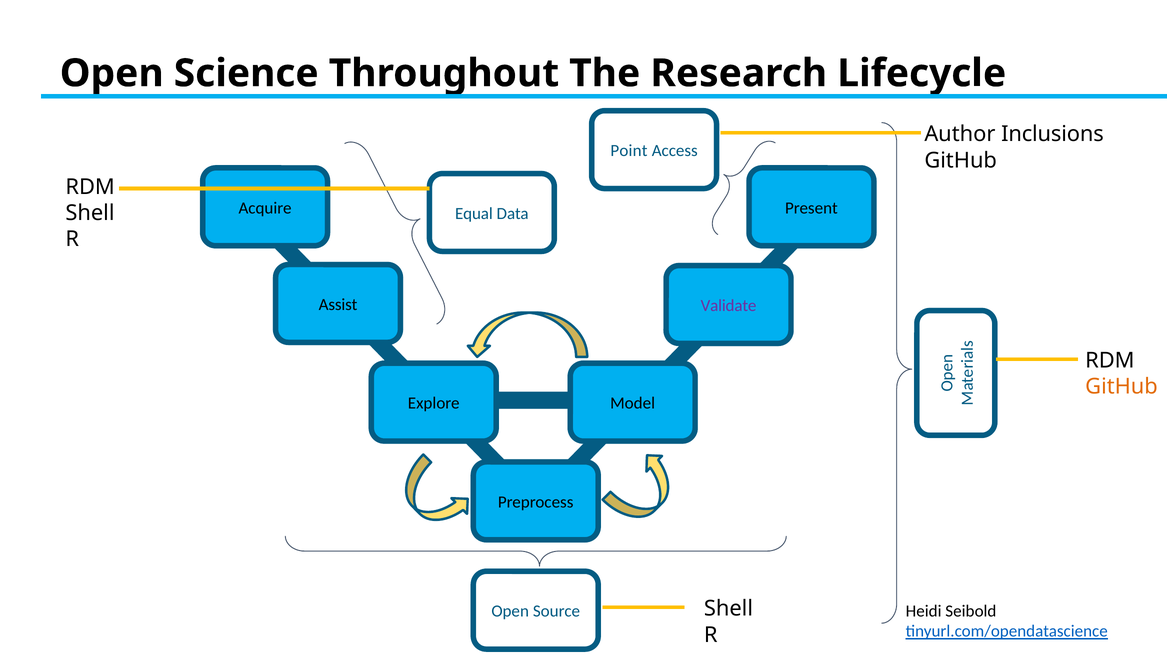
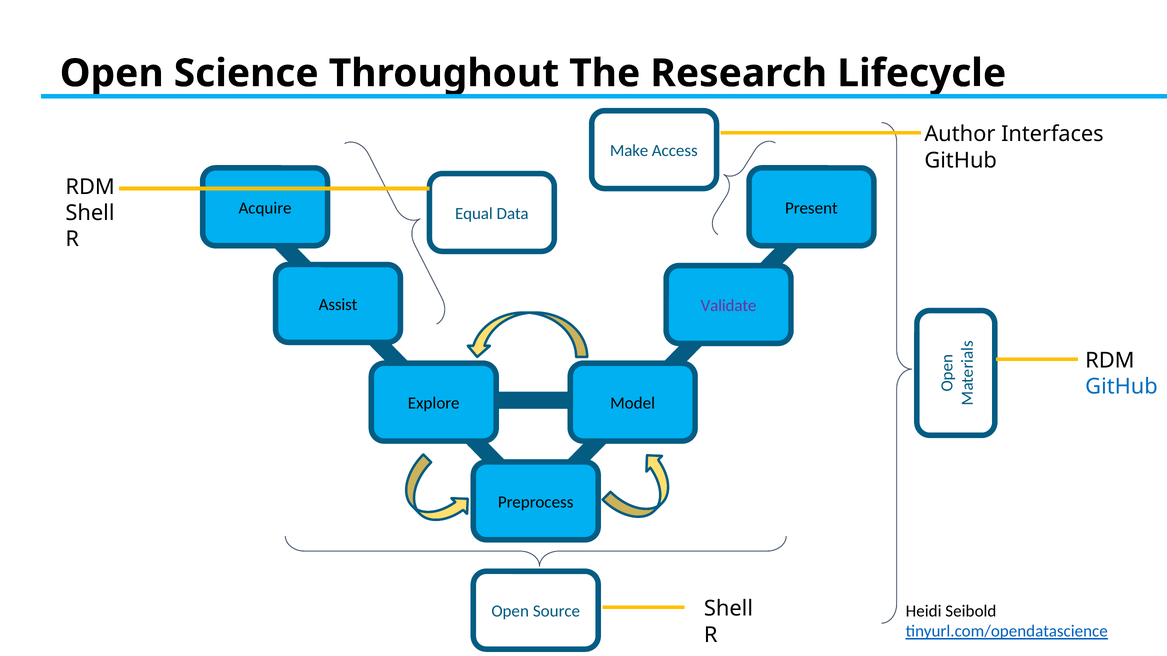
Inclusions: Inclusions -> Interfaces
Point: Point -> Make
GitHub at (1122, 387) colour: orange -> blue
